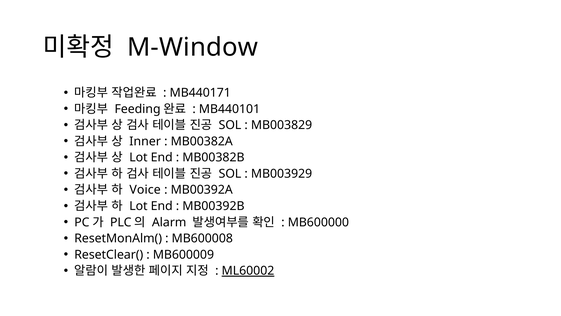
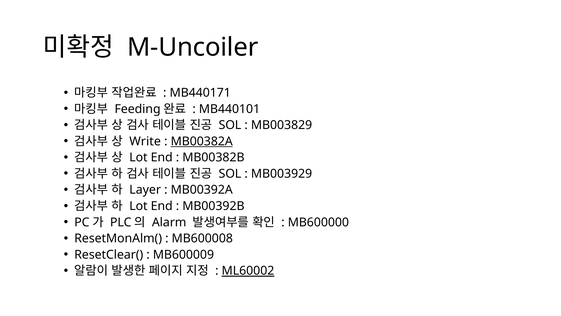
M-Window: M-Window -> M-Uncoiler
Inner: Inner -> Write
MB00382A underline: none -> present
Voice: Voice -> Layer
